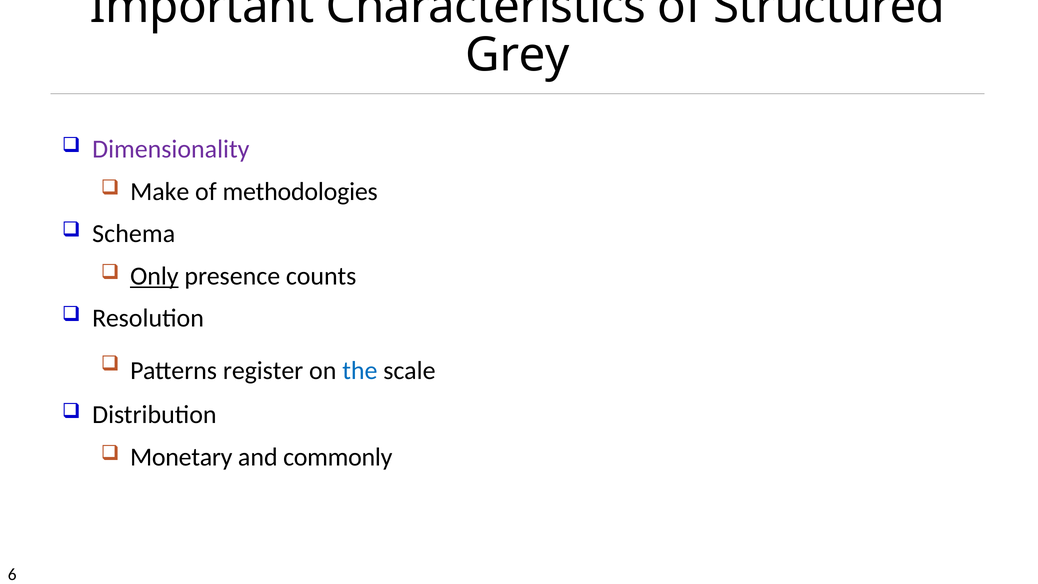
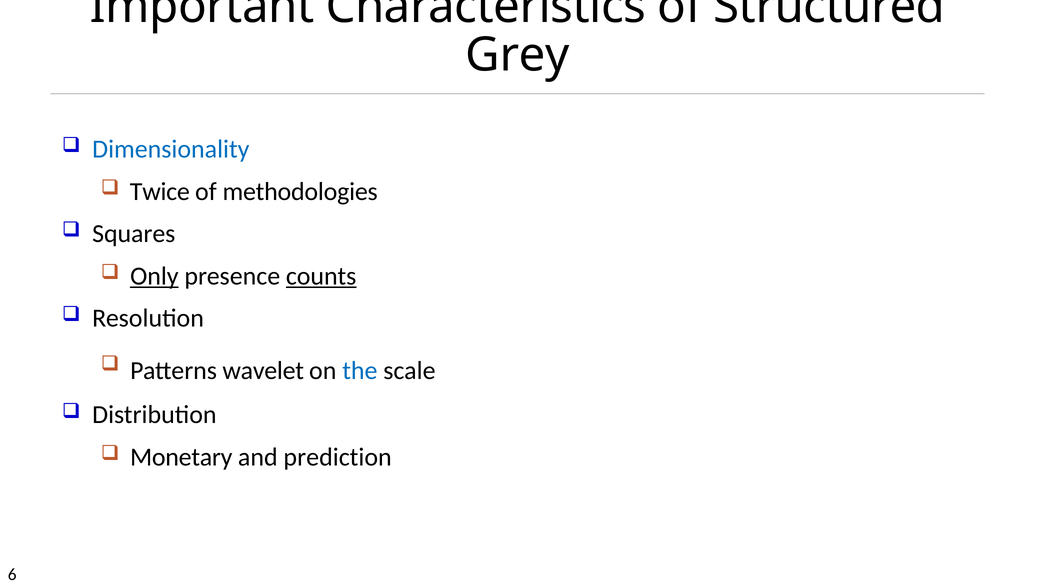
Dimensionality colour: purple -> blue
Make: Make -> Twice
Schema: Schema -> Squares
counts underline: none -> present
register: register -> wavelet
commonly: commonly -> prediction
